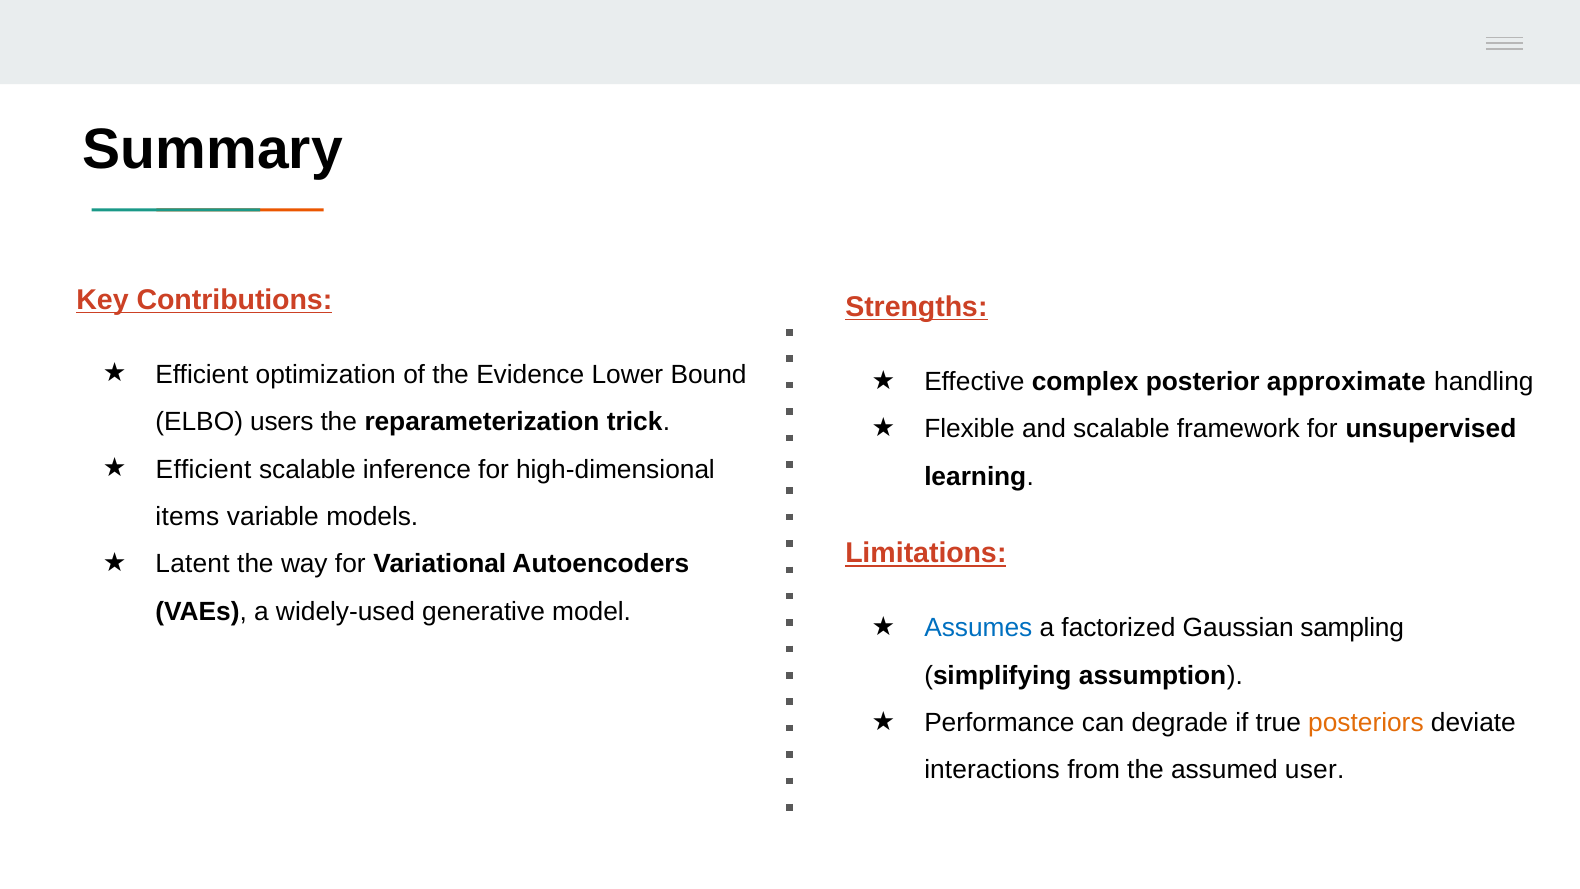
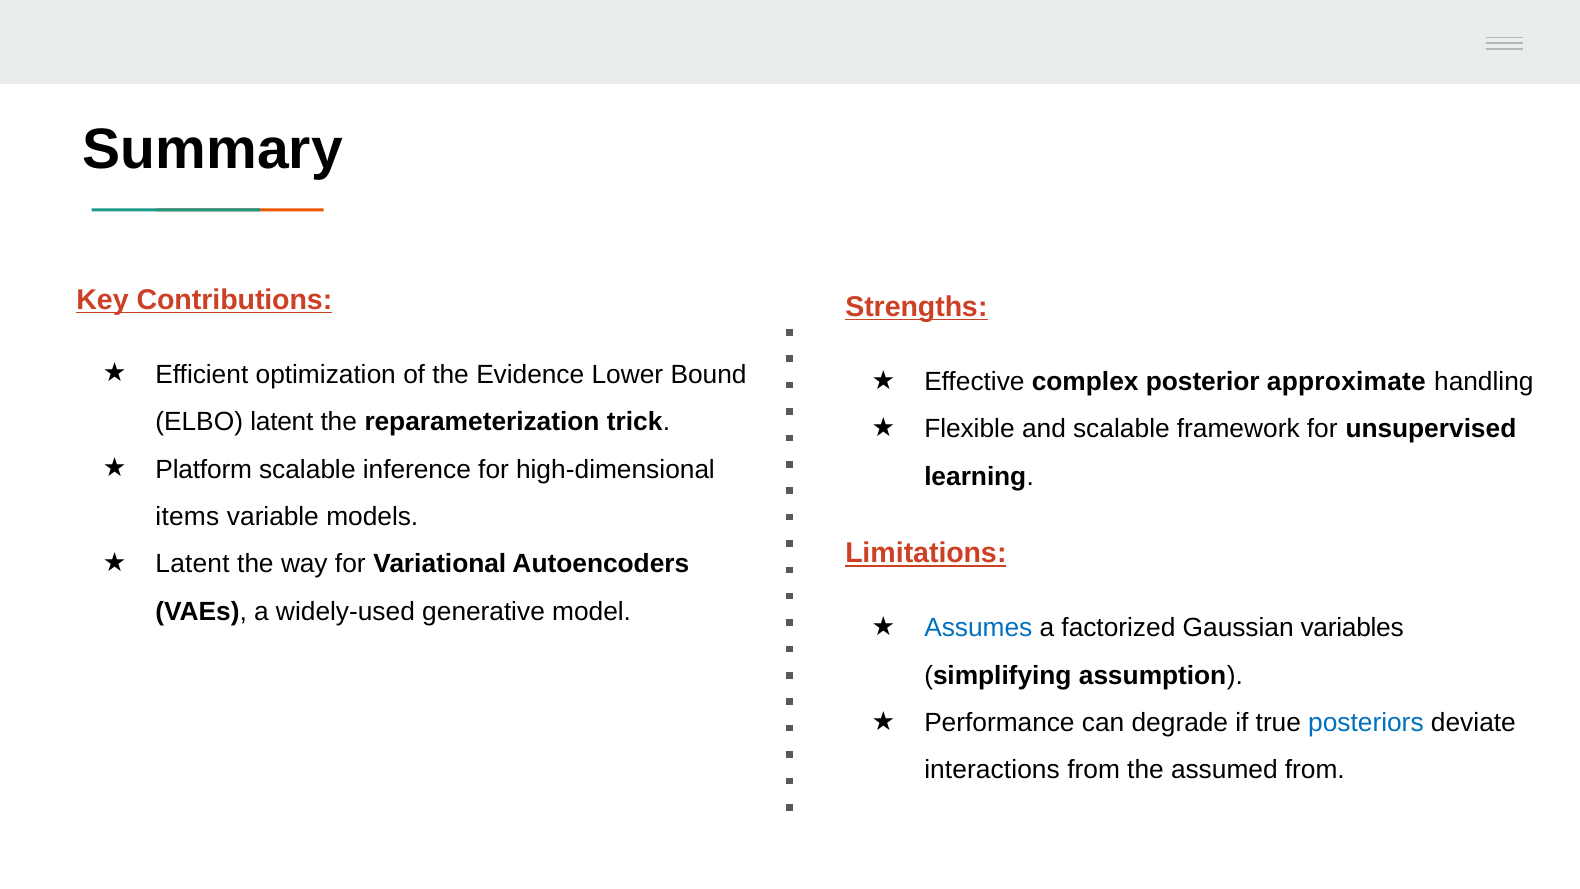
ELBO users: users -> latent
Efficient at (204, 469): Efficient -> Platform
sampling: sampling -> variables
posteriors colour: orange -> blue
assumed user: user -> from
